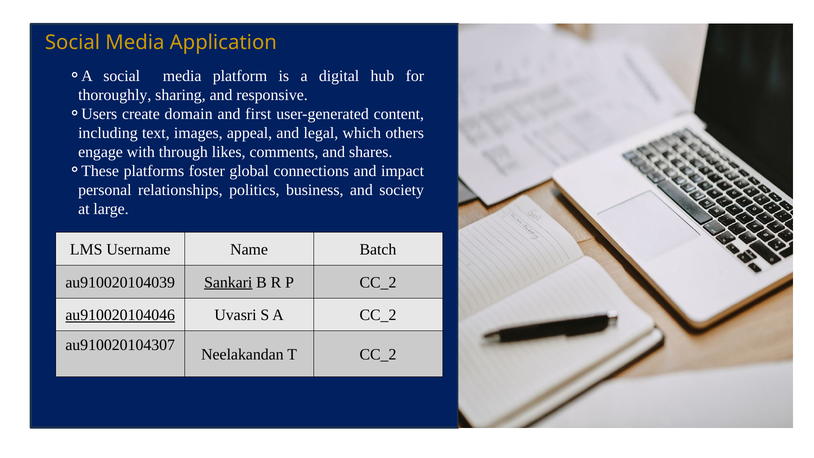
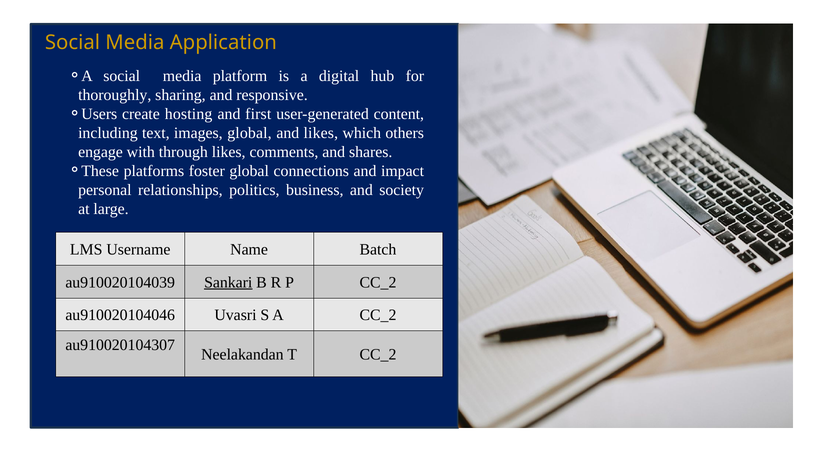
domain: domain -> hosting
images appeal: appeal -> global
and legal: legal -> likes
au910020104046 underline: present -> none
